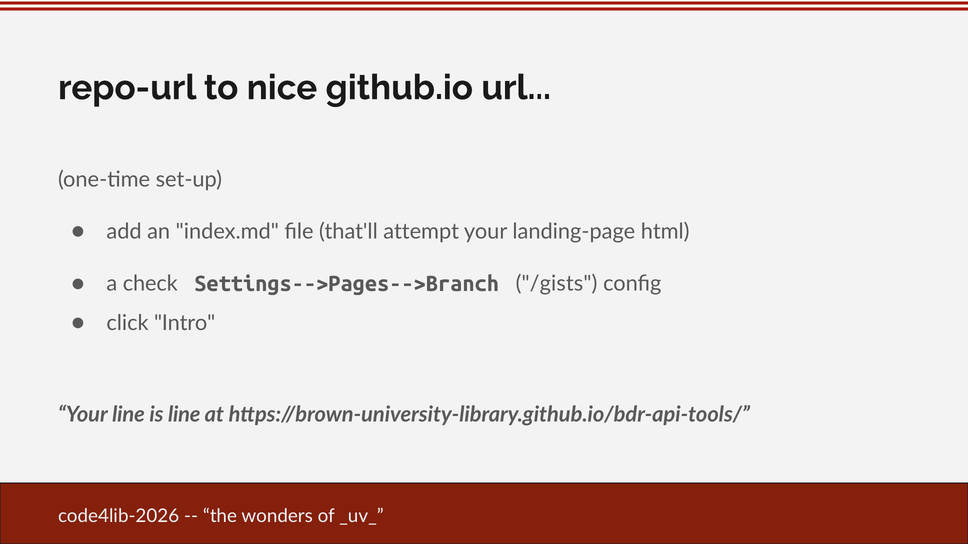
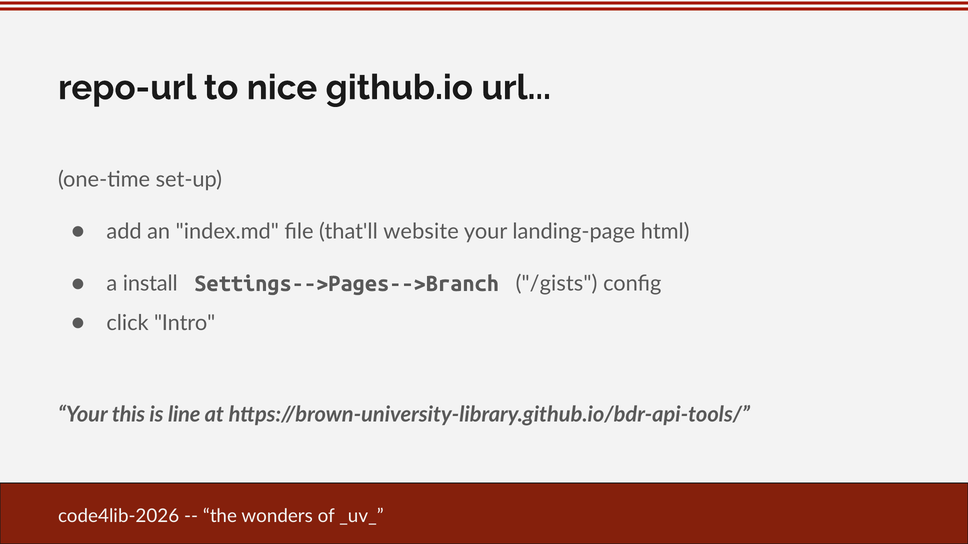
attempt: attempt -> website
check: check -> install
Your line: line -> this
